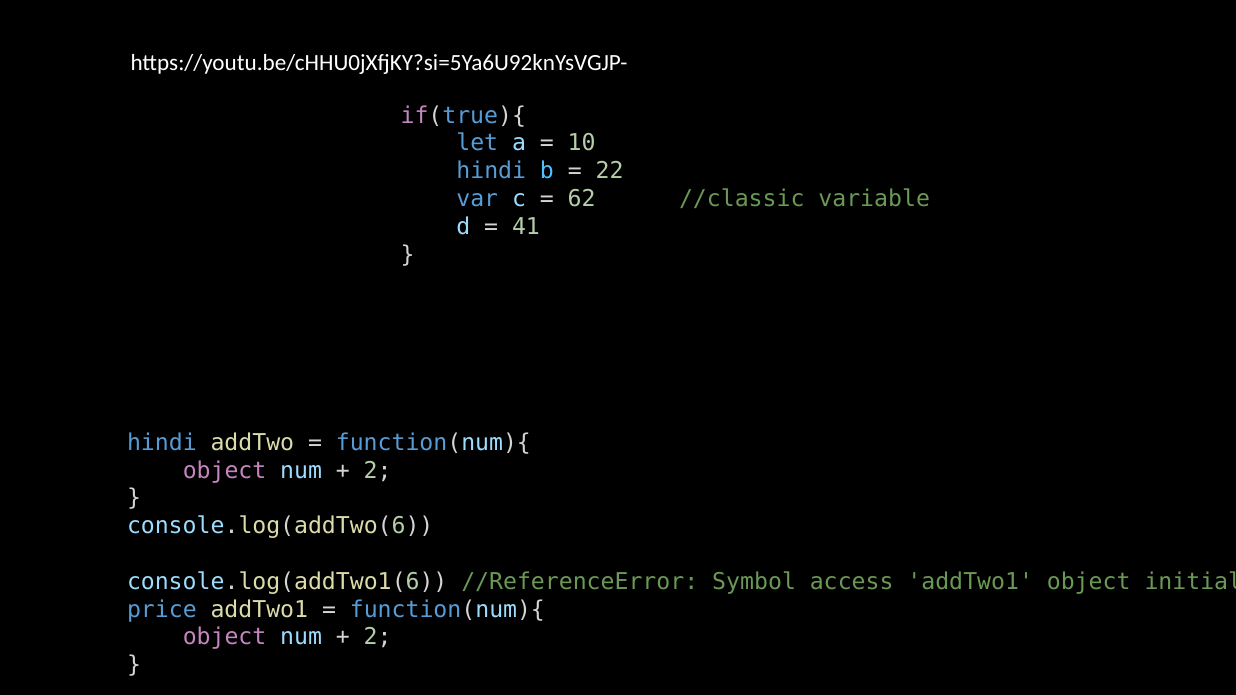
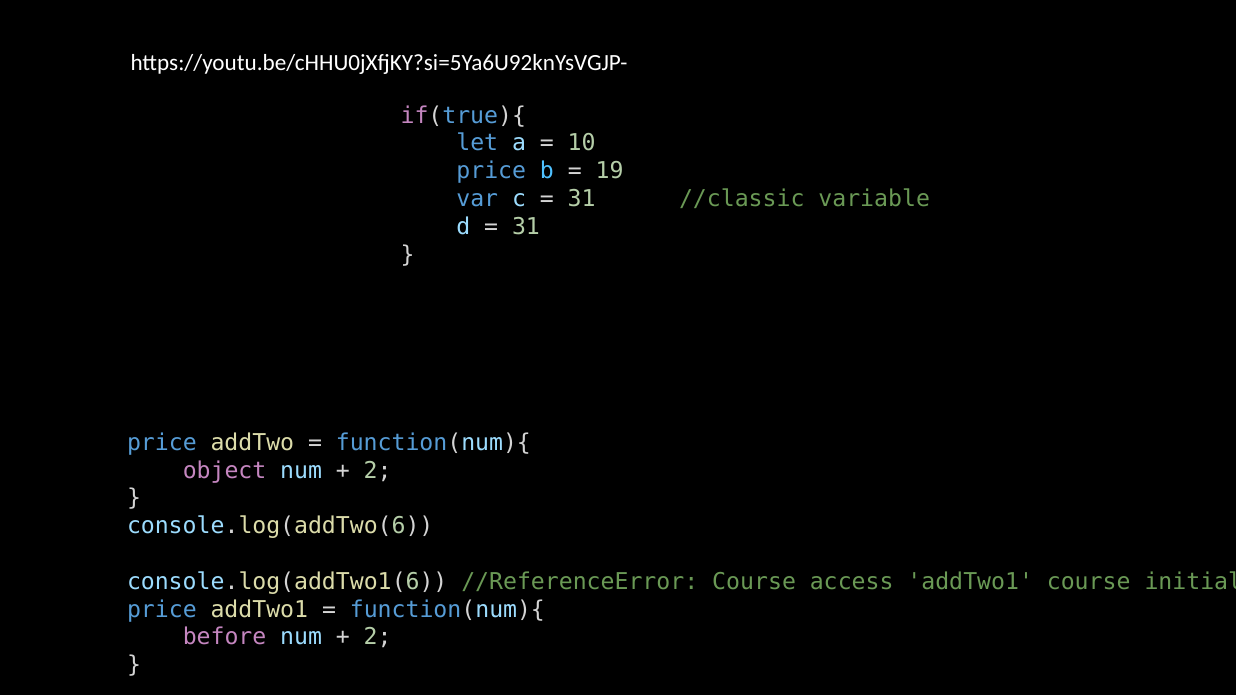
hindi at (491, 171): hindi -> price
22: 22 -> 19
62 at (582, 199): 62 -> 31
41 at (526, 227): 41 -> 31
hindi at (162, 443): hindi -> price
//ReferenceError Symbol: Symbol -> Course
addTwo1 object: object -> course
object at (225, 637): object -> before
